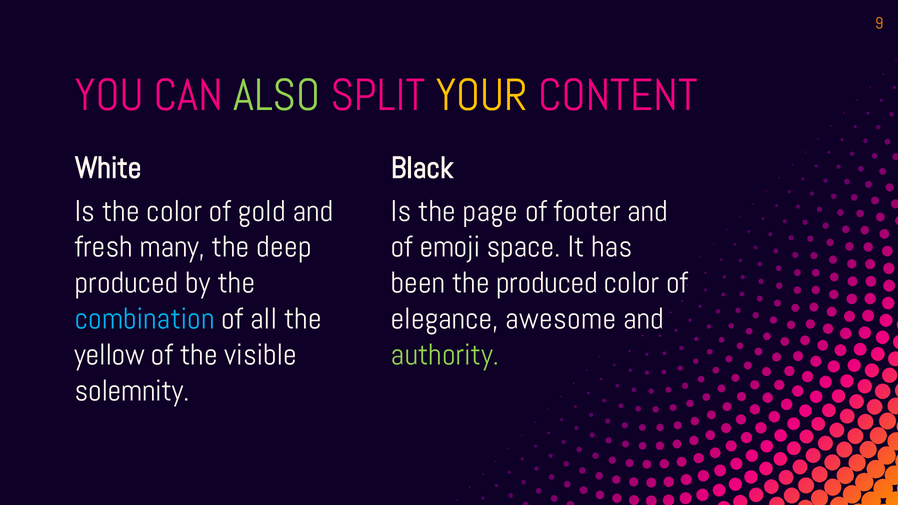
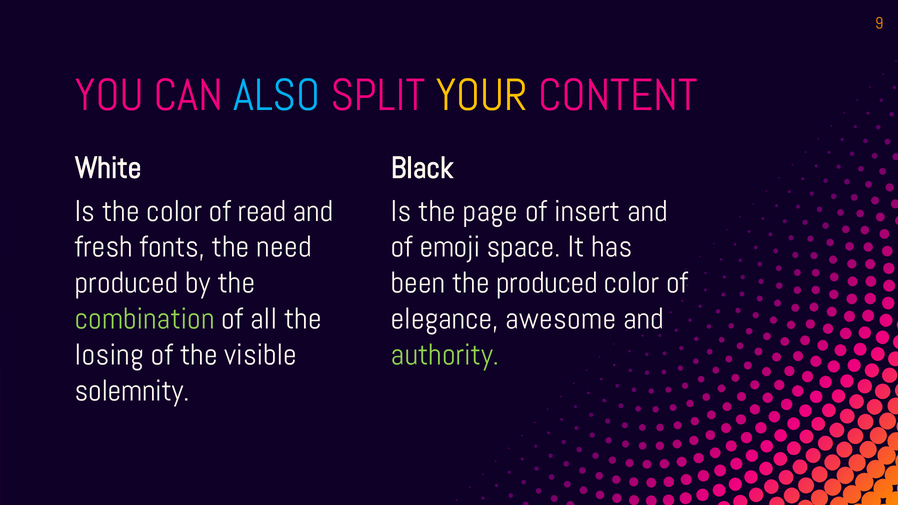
ALSO colour: light green -> light blue
gold: gold -> read
footer: footer -> insert
many: many -> fonts
deep: deep -> need
combination colour: light blue -> light green
yellow: yellow -> losing
